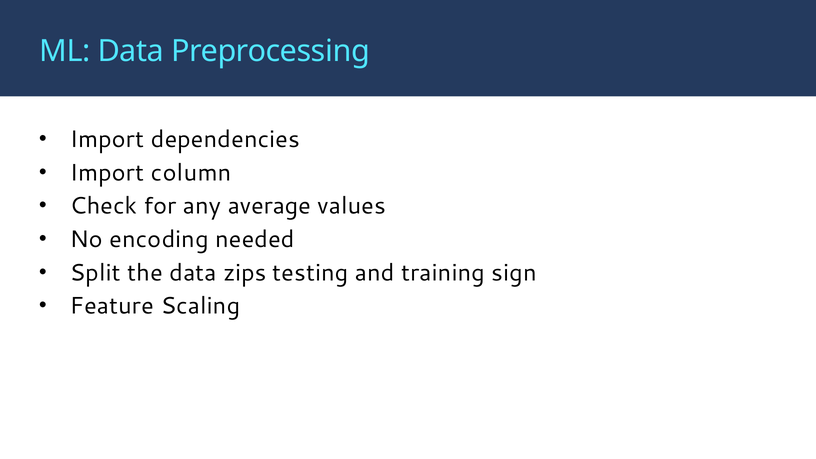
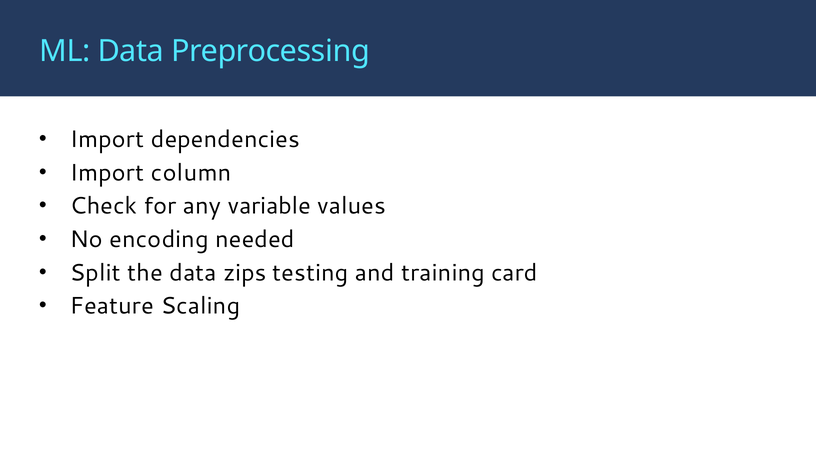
average: average -> variable
sign: sign -> card
